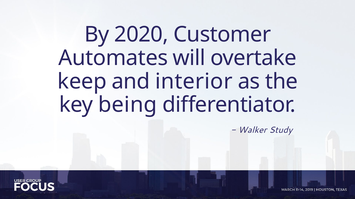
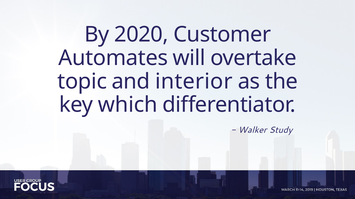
keep: keep -> topic
being: being -> which
